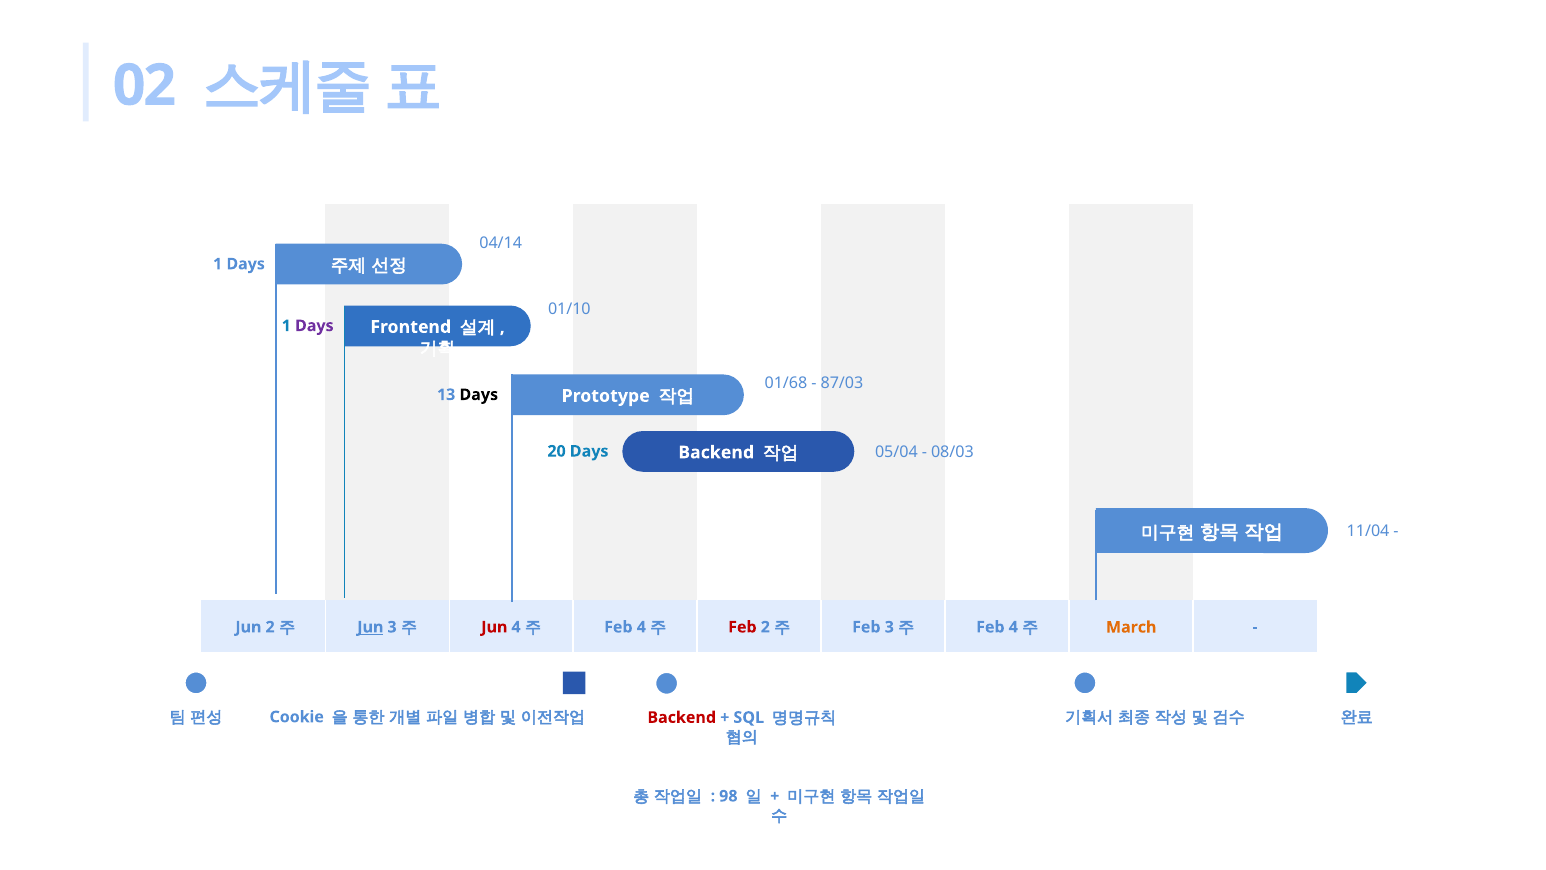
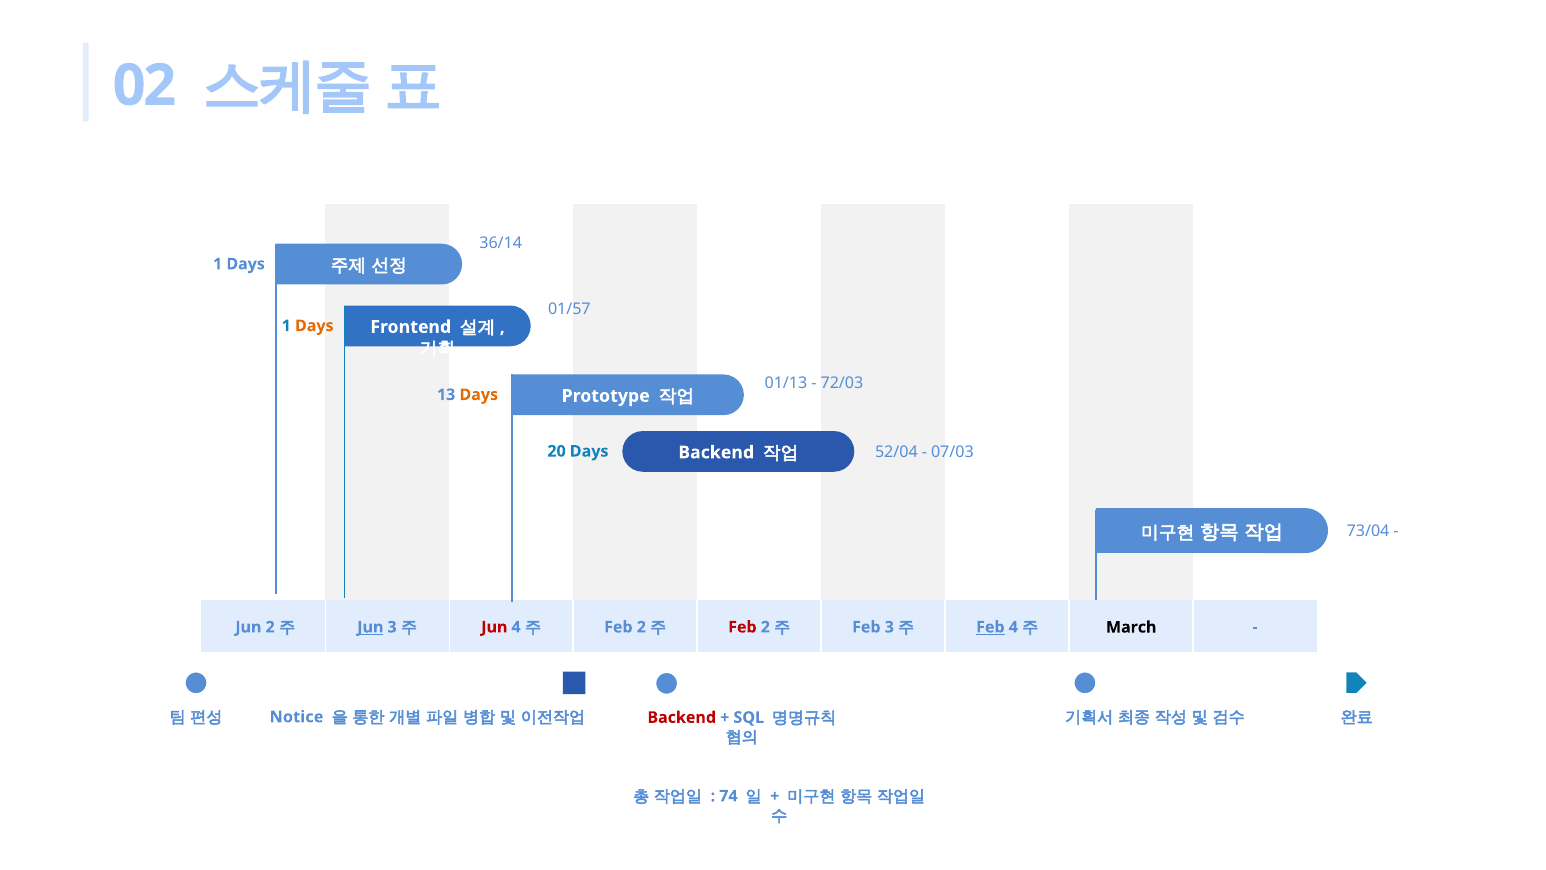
04/14: 04/14 -> 36/14
01/10: 01/10 -> 01/57
Days at (314, 326) colour: purple -> orange
01/68: 01/68 -> 01/13
87/03: 87/03 -> 72/03
Days at (479, 395) colour: black -> orange
05/04: 05/04 -> 52/04
08/03: 08/03 -> 07/03
11/04: 11/04 -> 73/04
4 at (641, 627): 4 -> 2
Feb at (990, 627) underline: none -> present
March colour: orange -> black
Cookie: Cookie -> Notice
98: 98 -> 74
